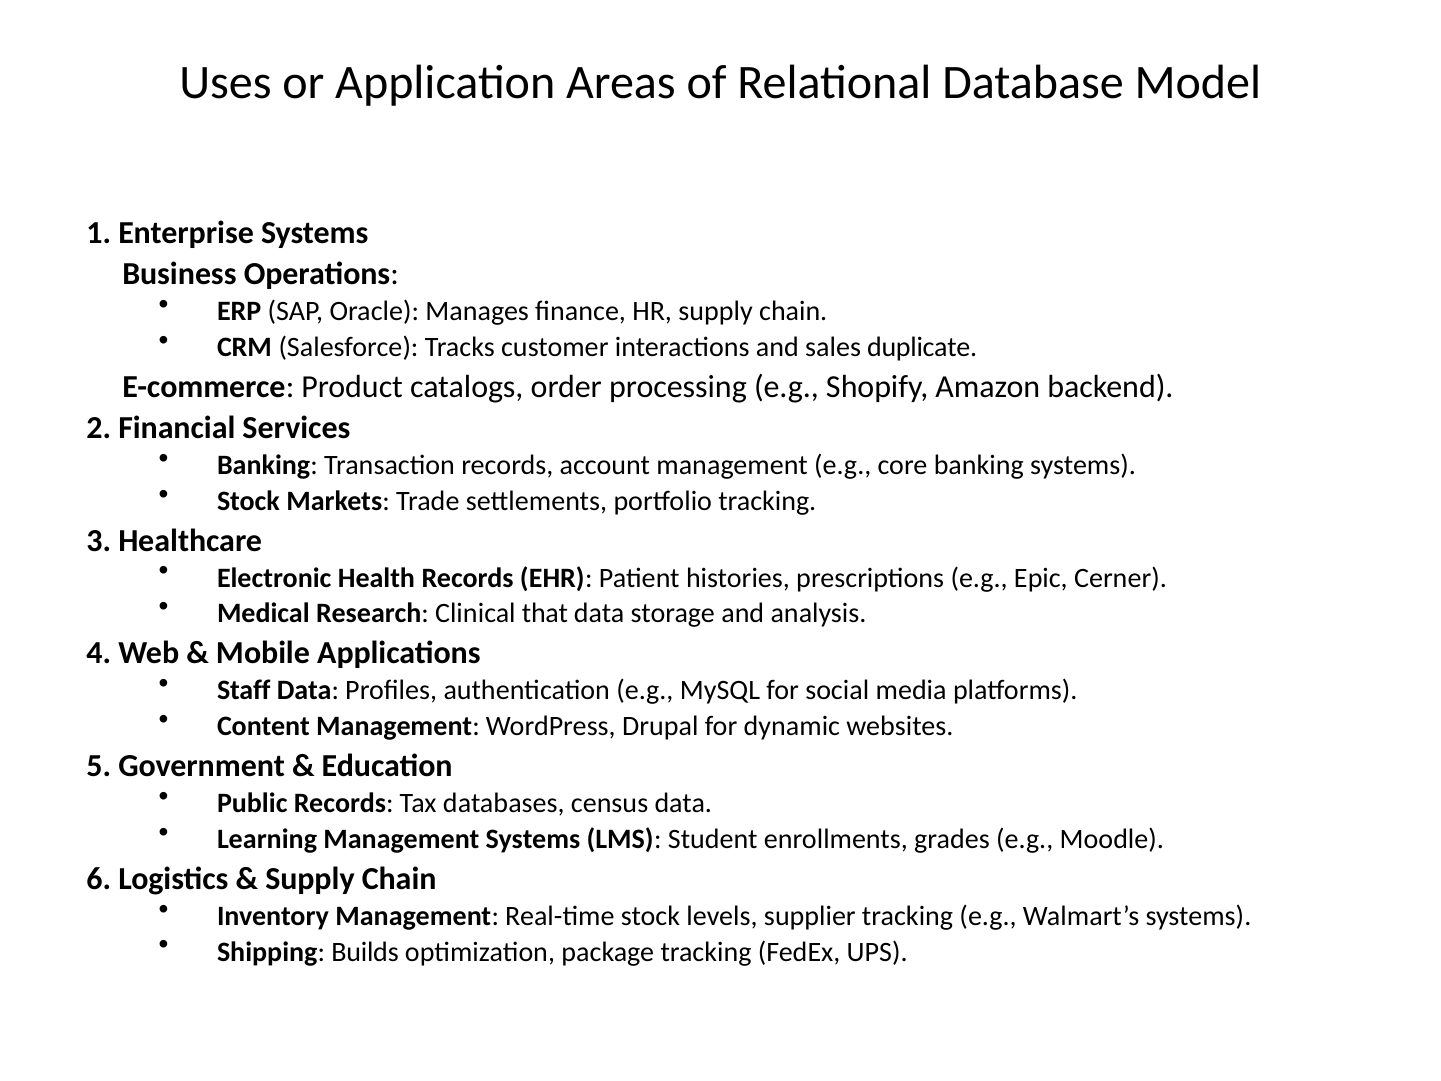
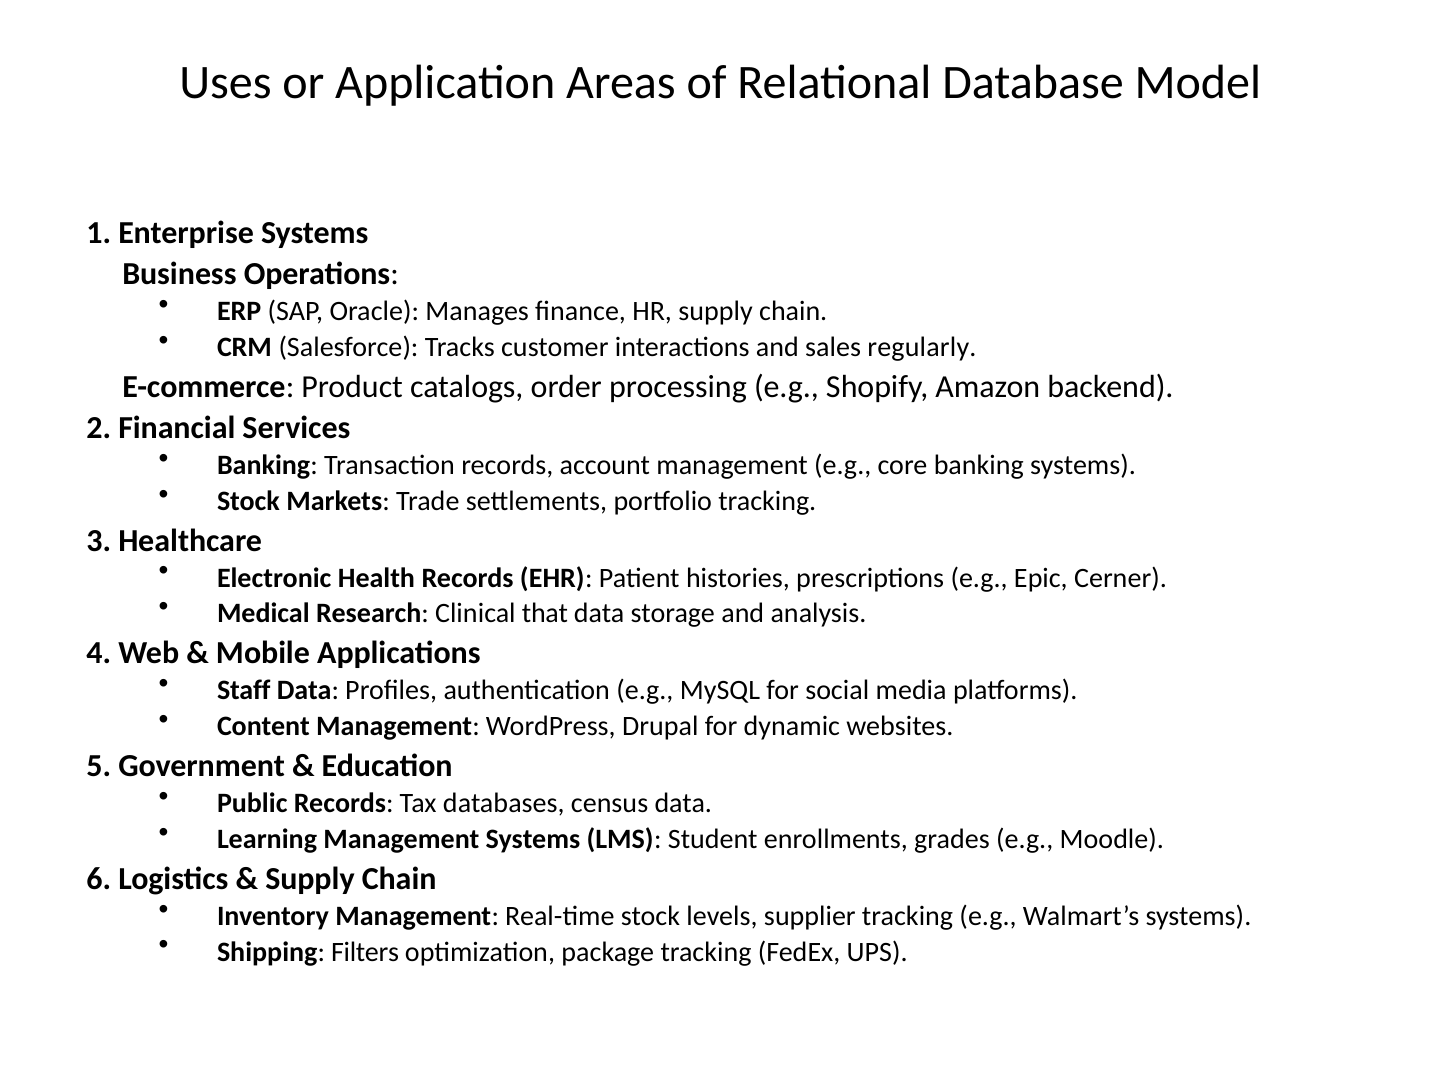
duplicate: duplicate -> regularly
Builds: Builds -> Filters
